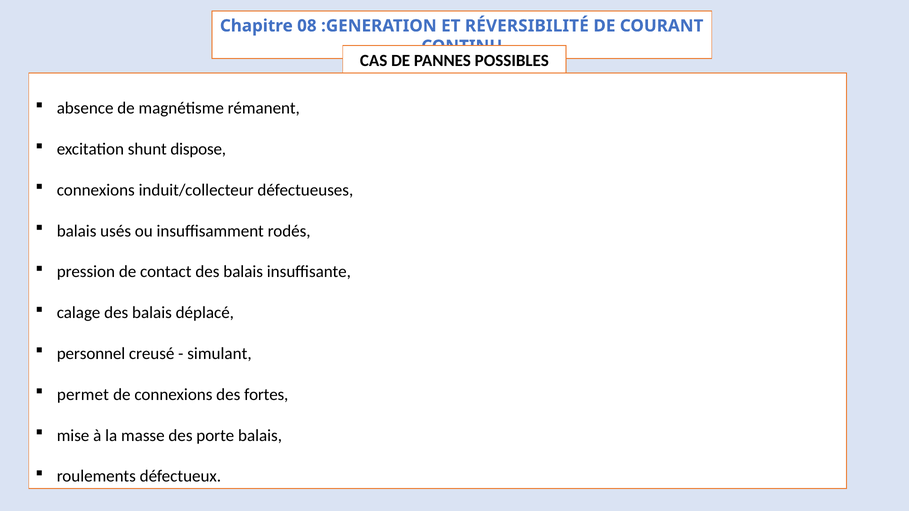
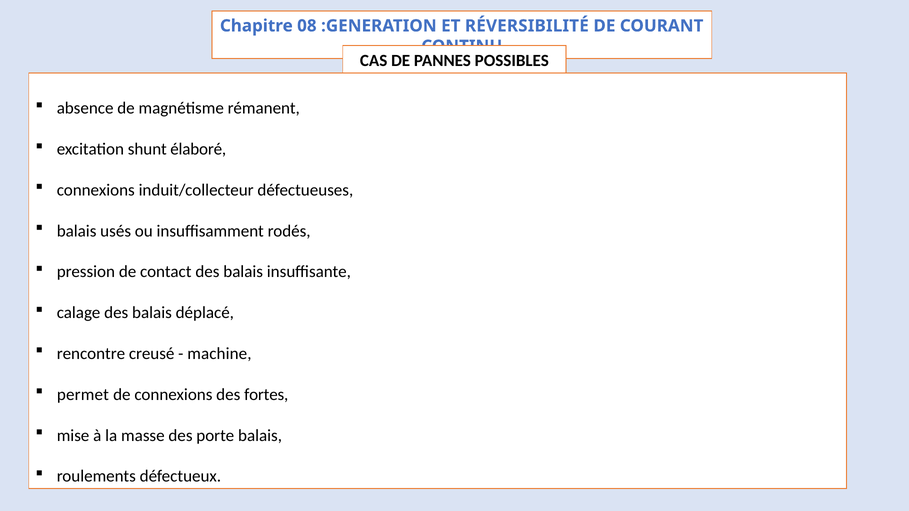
dispose: dispose -> élaboré
personnel: personnel -> rencontre
simulant: simulant -> machine
